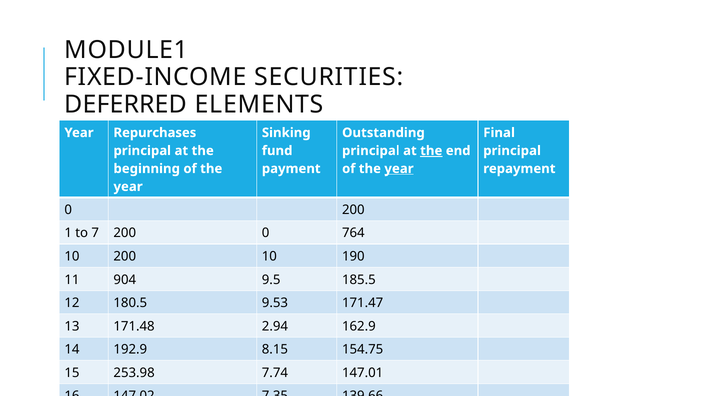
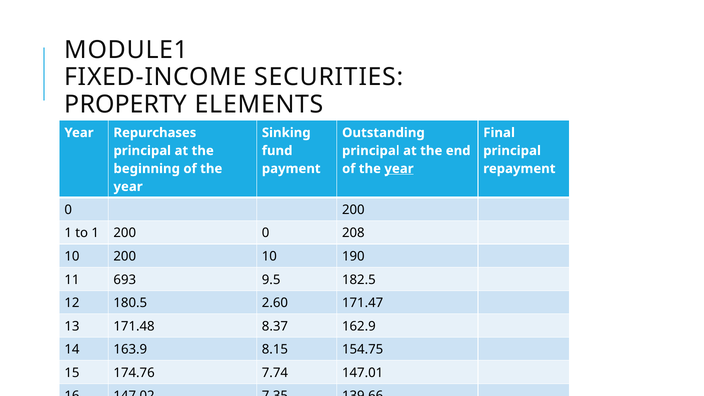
DEFERRED: DEFERRED -> PROPERTY
the at (431, 151) underline: present -> none
to 7: 7 -> 1
764: 764 -> 208
904: 904 -> 693
185.5: 185.5 -> 182.5
9.53: 9.53 -> 2.60
2.94: 2.94 -> 8.37
192.9: 192.9 -> 163.9
253.98: 253.98 -> 174.76
